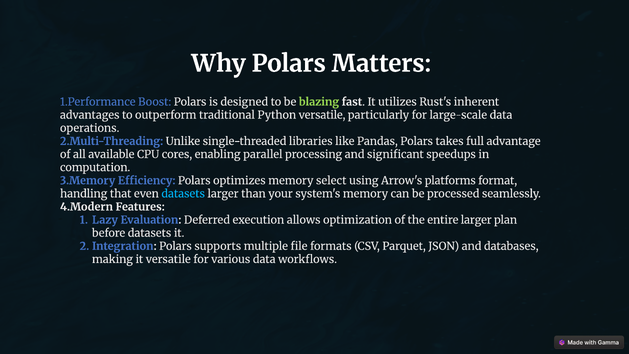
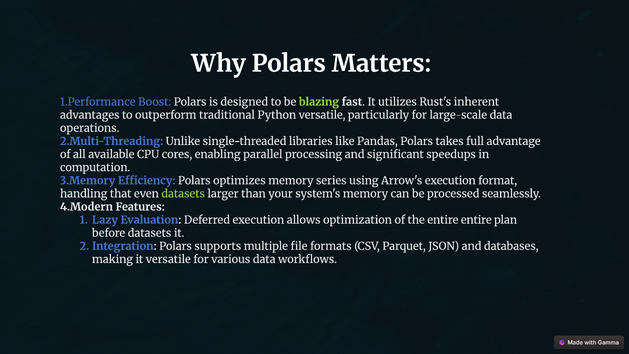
select: select -> series
Arrow's platforms: platforms -> execution
datasets at (183, 194) colour: light blue -> light green
entire larger: larger -> entire
